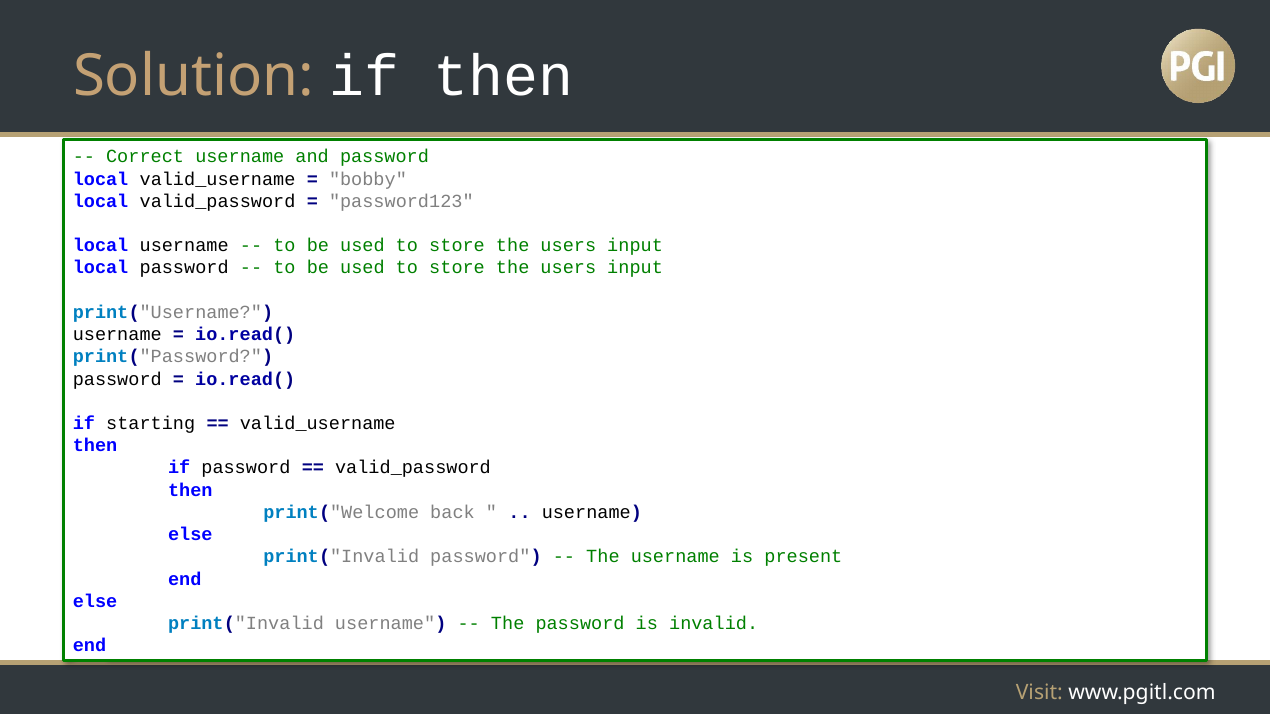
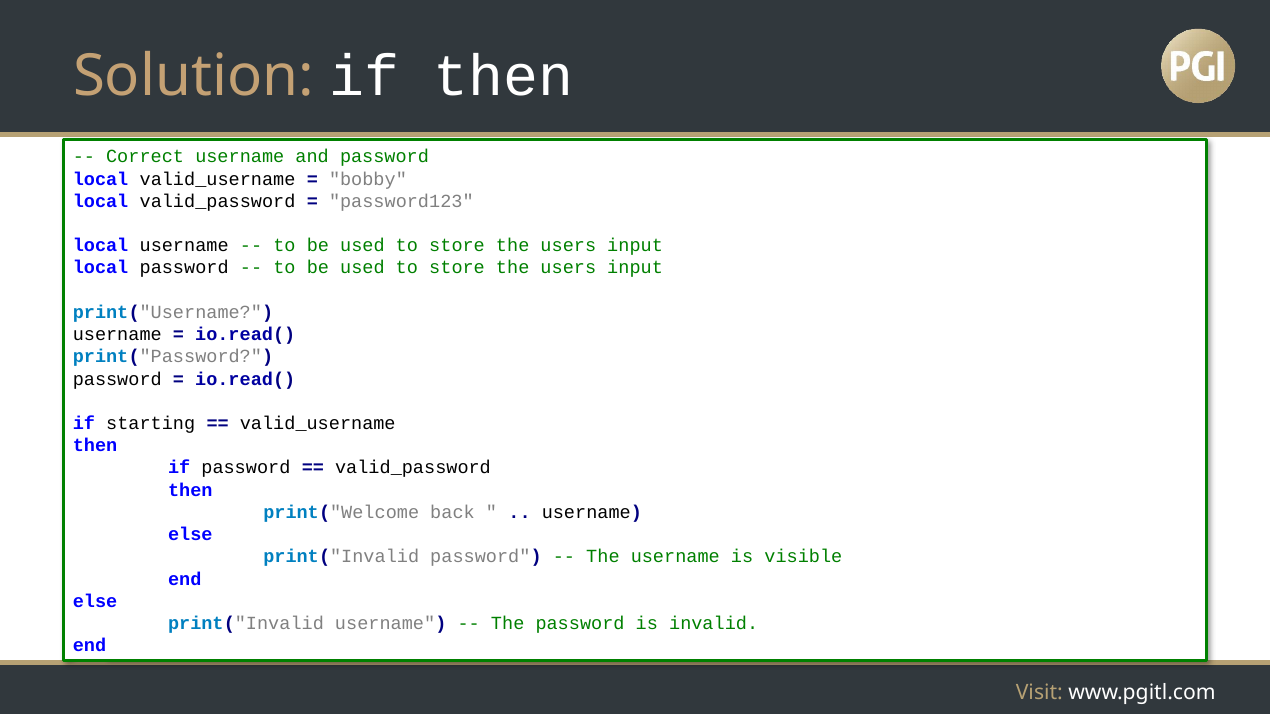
present: present -> visible
